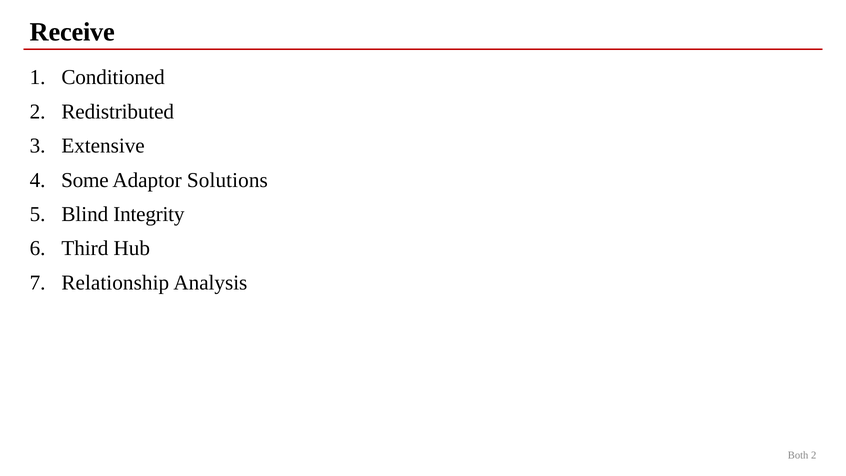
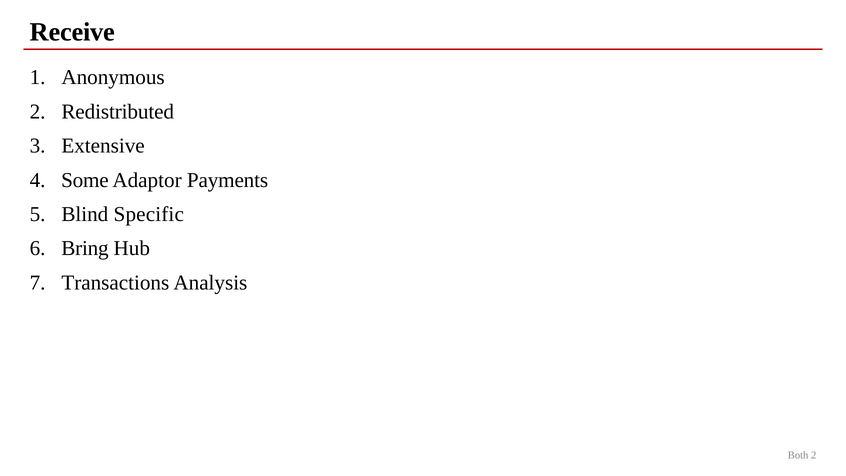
Conditioned: Conditioned -> Anonymous
Solutions: Solutions -> Payments
Integrity: Integrity -> Specific
Third: Third -> Bring
Relationship: Relationship -> Transactions
